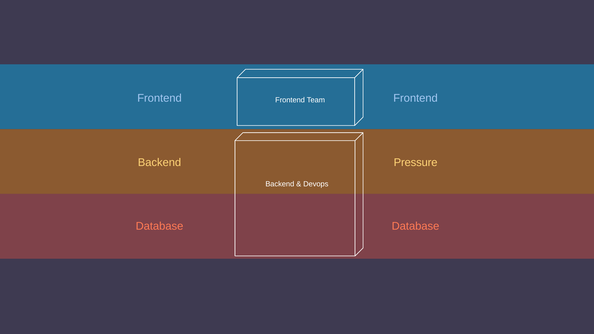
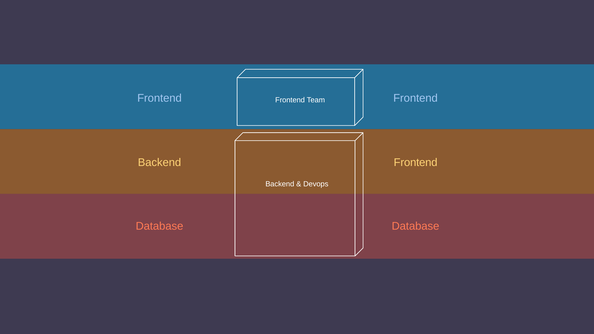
Backend Pressure: Pressure -> Frontend
